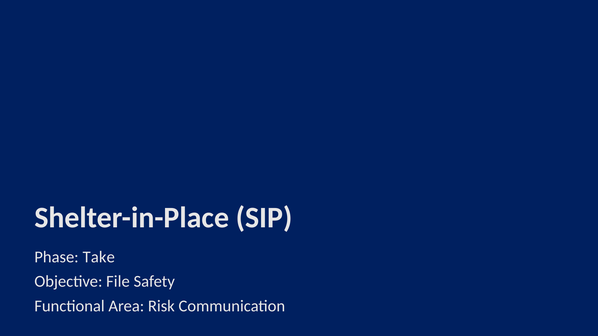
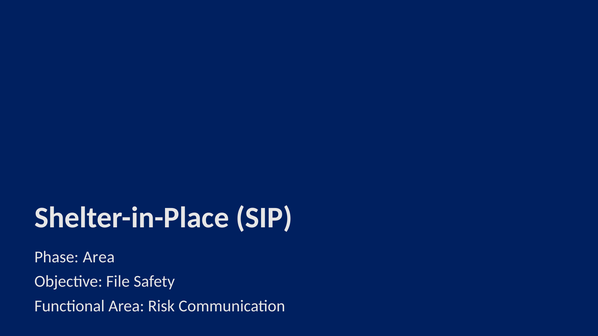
Phase Take: Take -> Area
